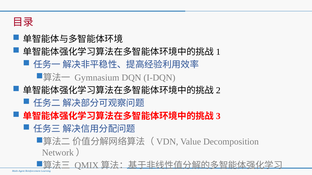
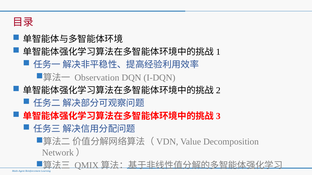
Gymnasium: Gymnasium -> Observation
